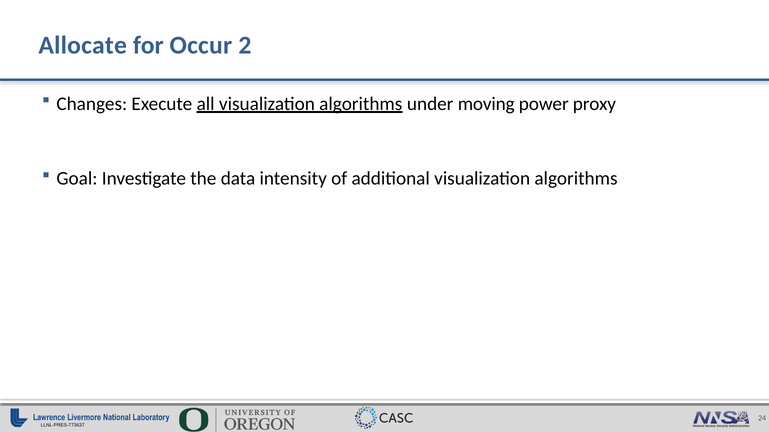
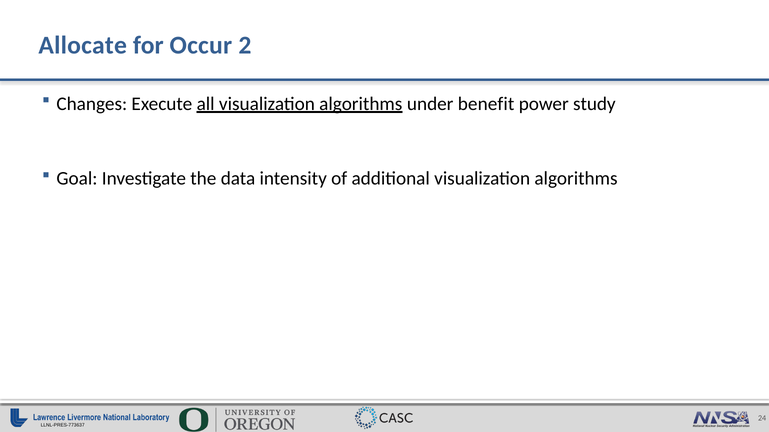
moving: moving -> benefit
proxy: proxy -> study
